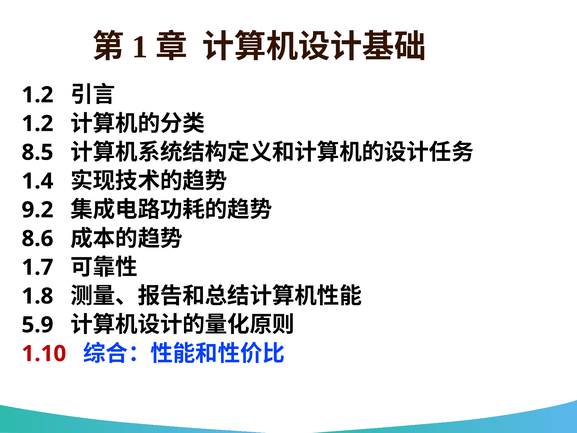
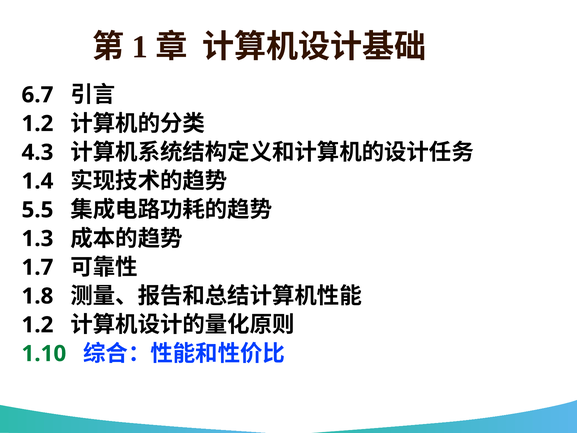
1.2 at (37, 95): 1.2 -> 6.7
8.5: 8.5 -> 4.3
9.2: 9.2 -> 5.5
8.6: 8.6 -> 1.3
5.9 at (37, 325): 5.9 -> 1.2
1.10 colour: red -> green
